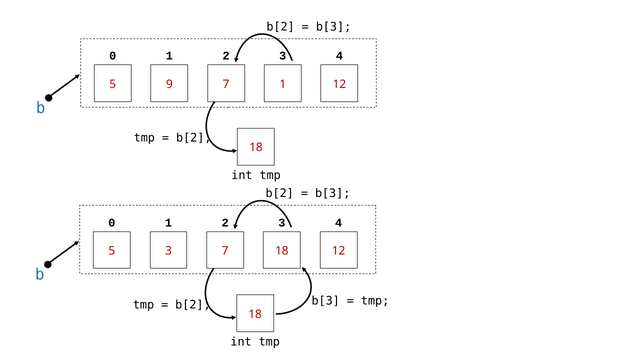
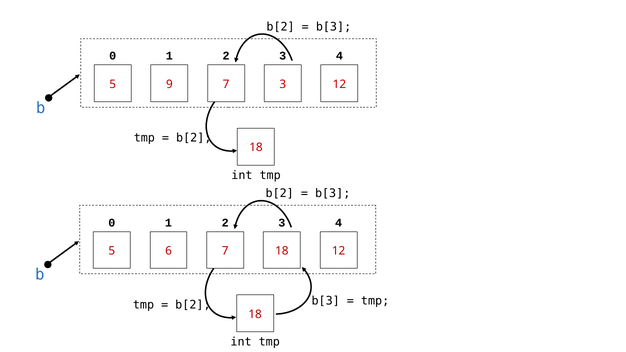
7 1: 1 -> 3
5 3: 3 -> 6
